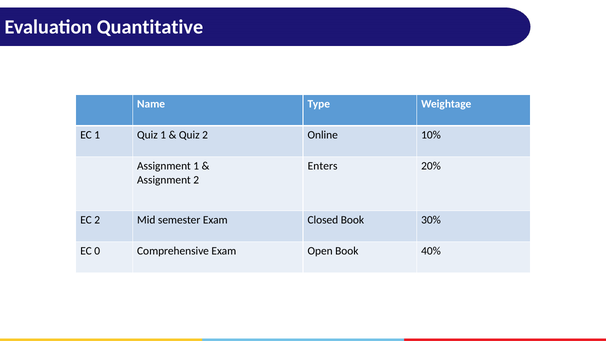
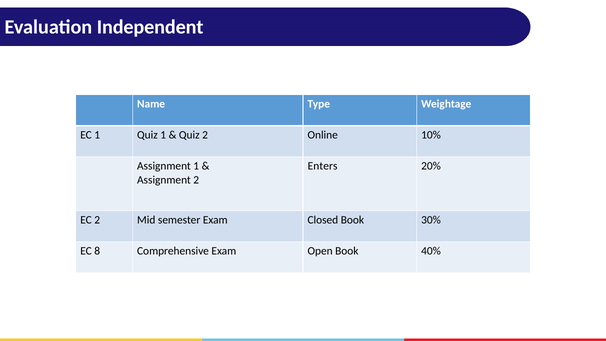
Quantitative: Quantitative -> Independent
0: 0 -> 8
